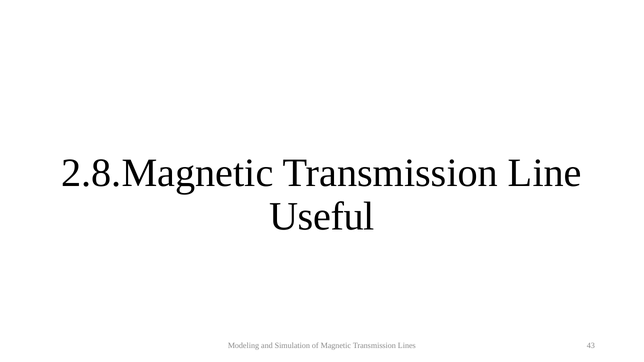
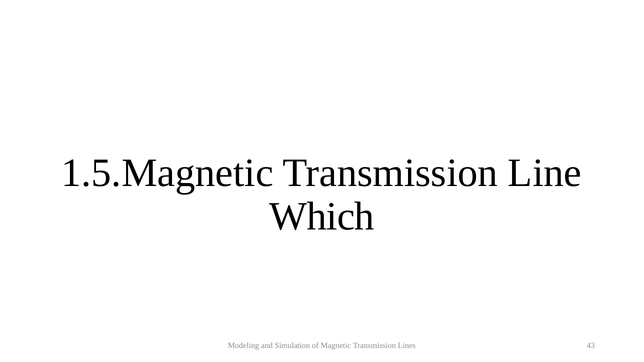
2.8.Magnetic: 2.8.Magnetic -> 1.5.Magnetic
Useful: Useful -> Which
